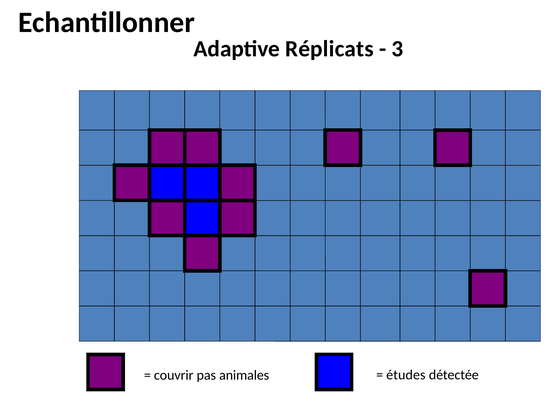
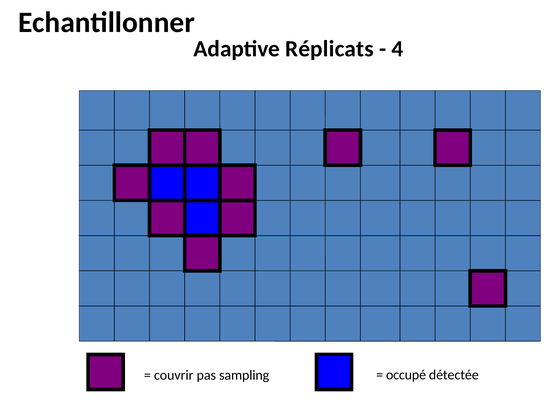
3: 3 -> 4
animales: animales -> sampling
études: études -> occupé
